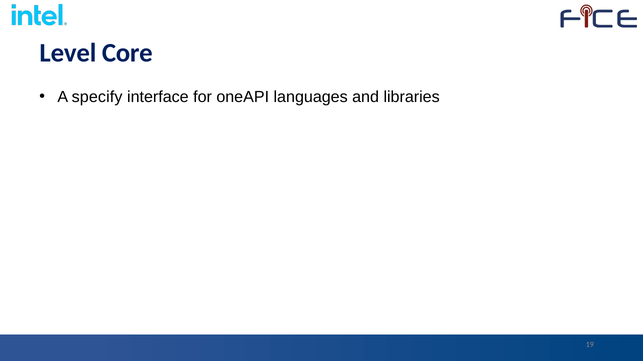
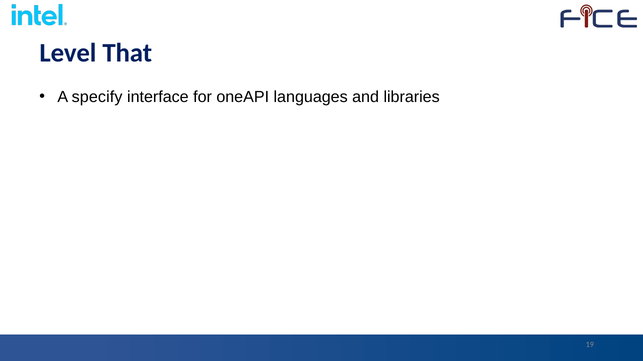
Core: Core -> That
